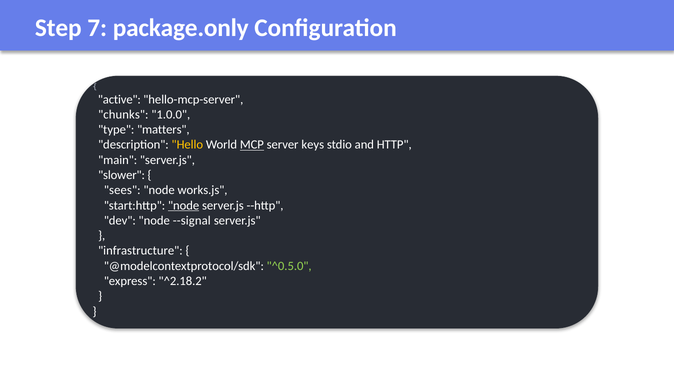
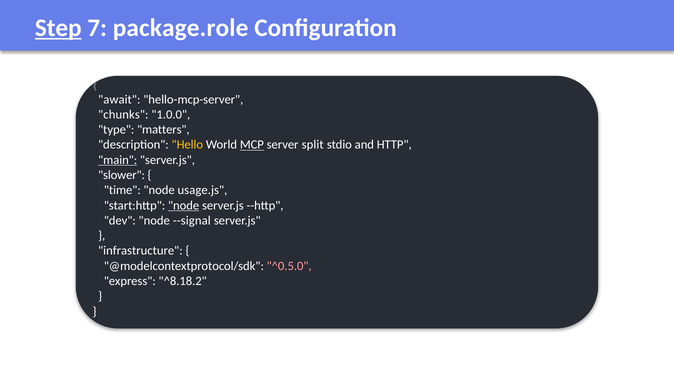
Step underline: none -> present
package.only: package.only -> package.role
active: active -> await
keys: keys -> split
main underline: none -> present
sees: sees -> time
works.js: works.js -> usage.js
^0.5.0 colour: light green -> pink
^2.18.2: ^2.18.2 -> ^8.18.2
